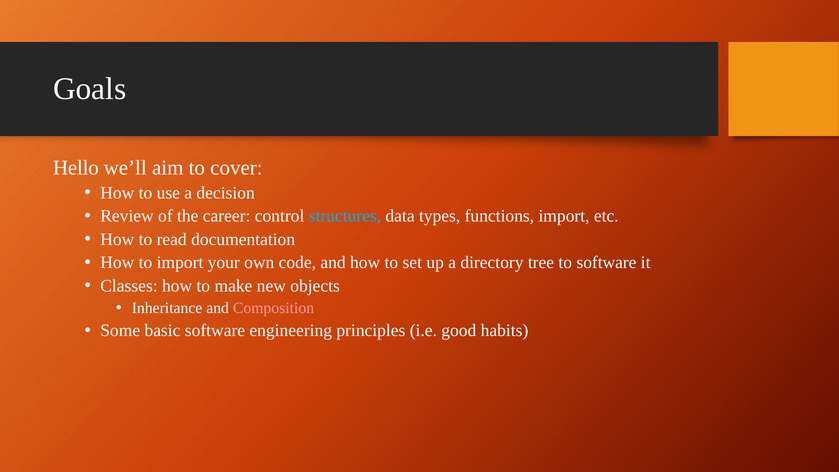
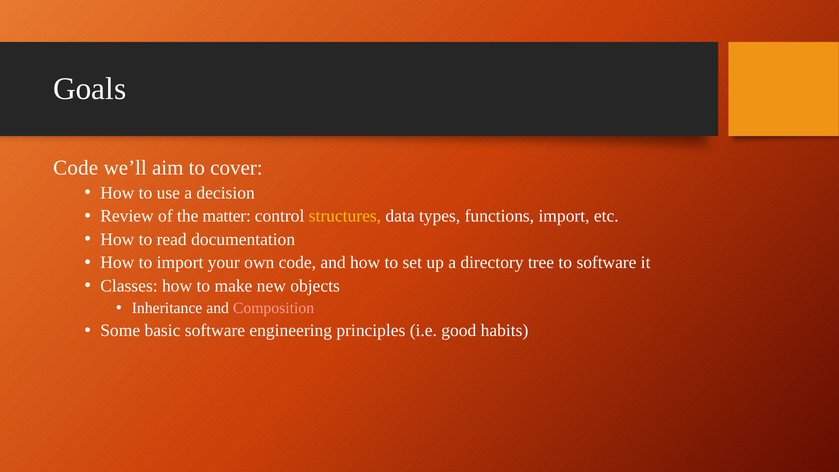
Hello at (76, 168): Hello -> Code
career: career -> matter
structures colour: light blue -> yellow
